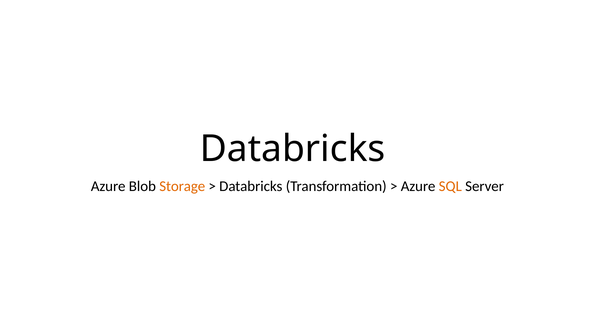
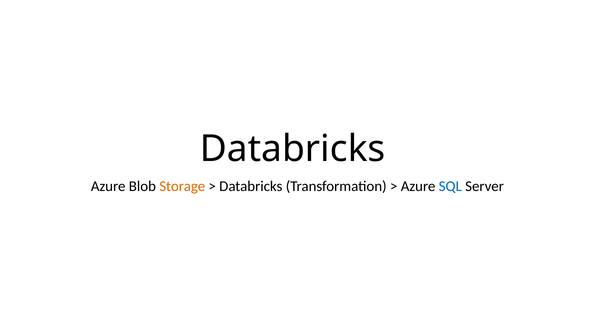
SQL colour: orange -> blue
